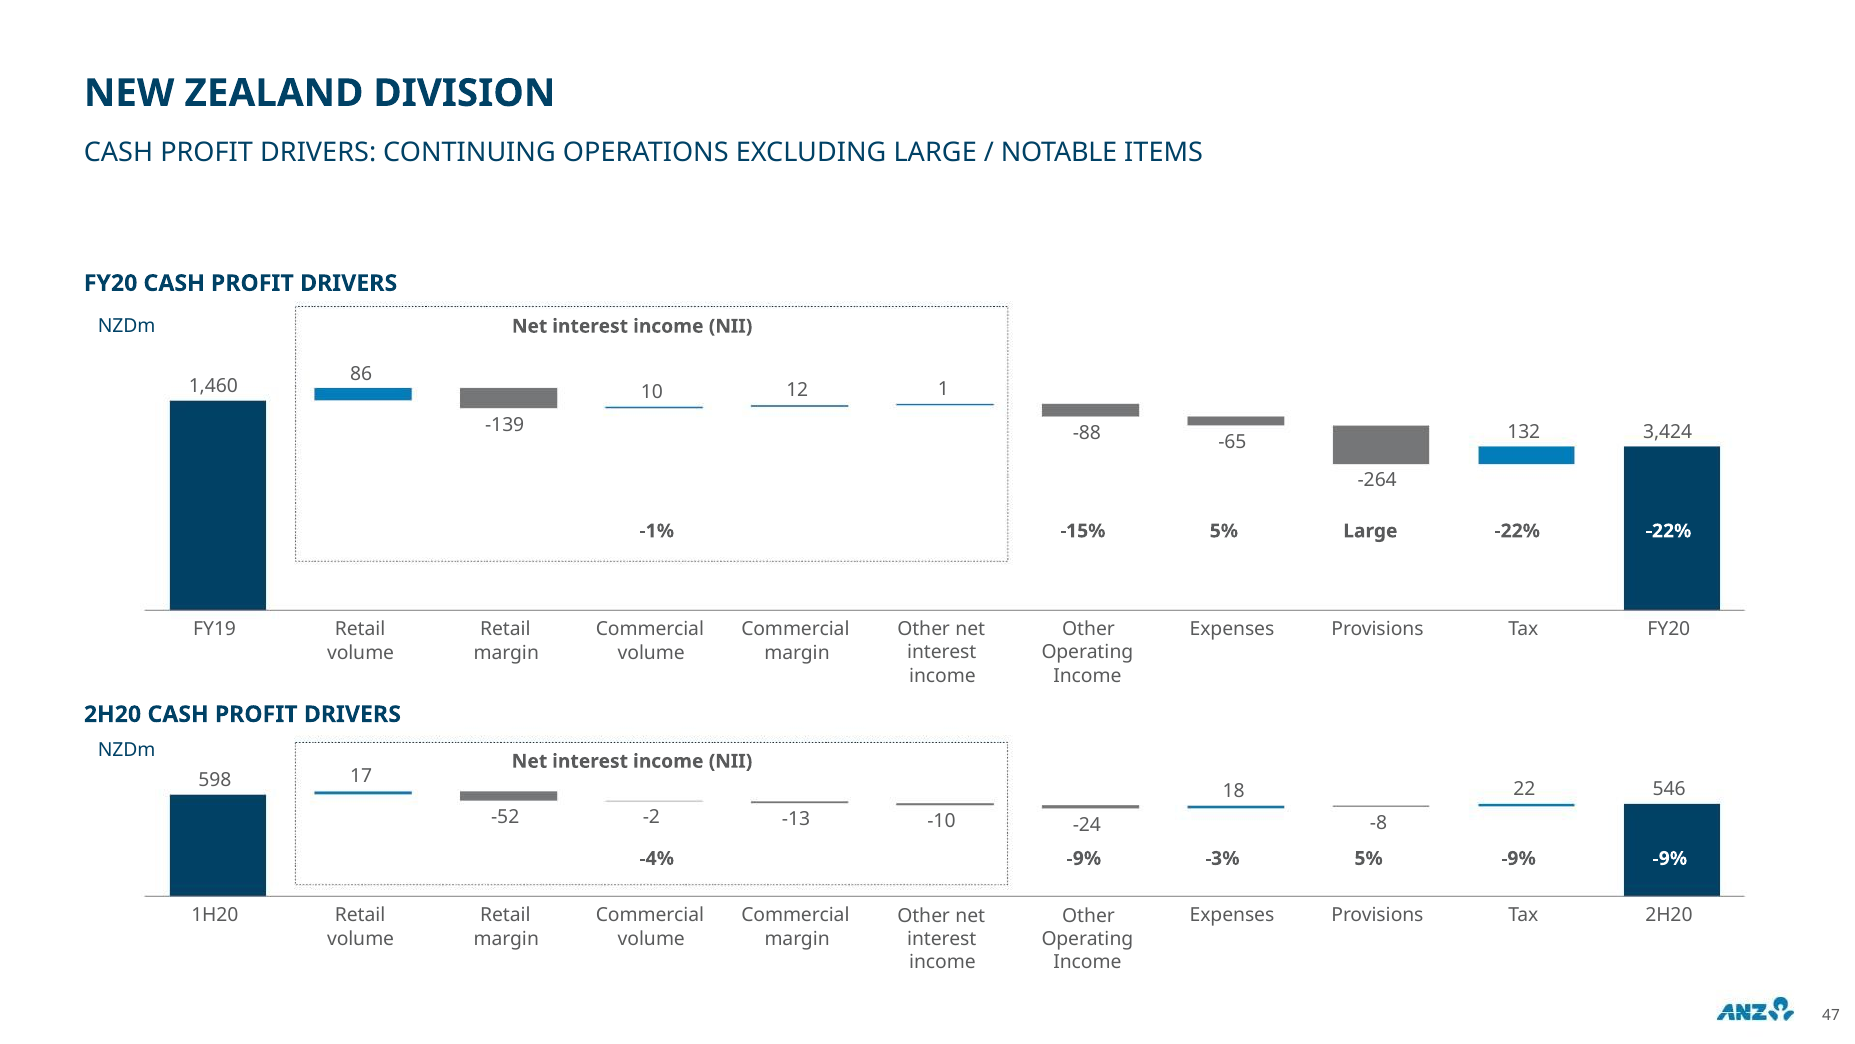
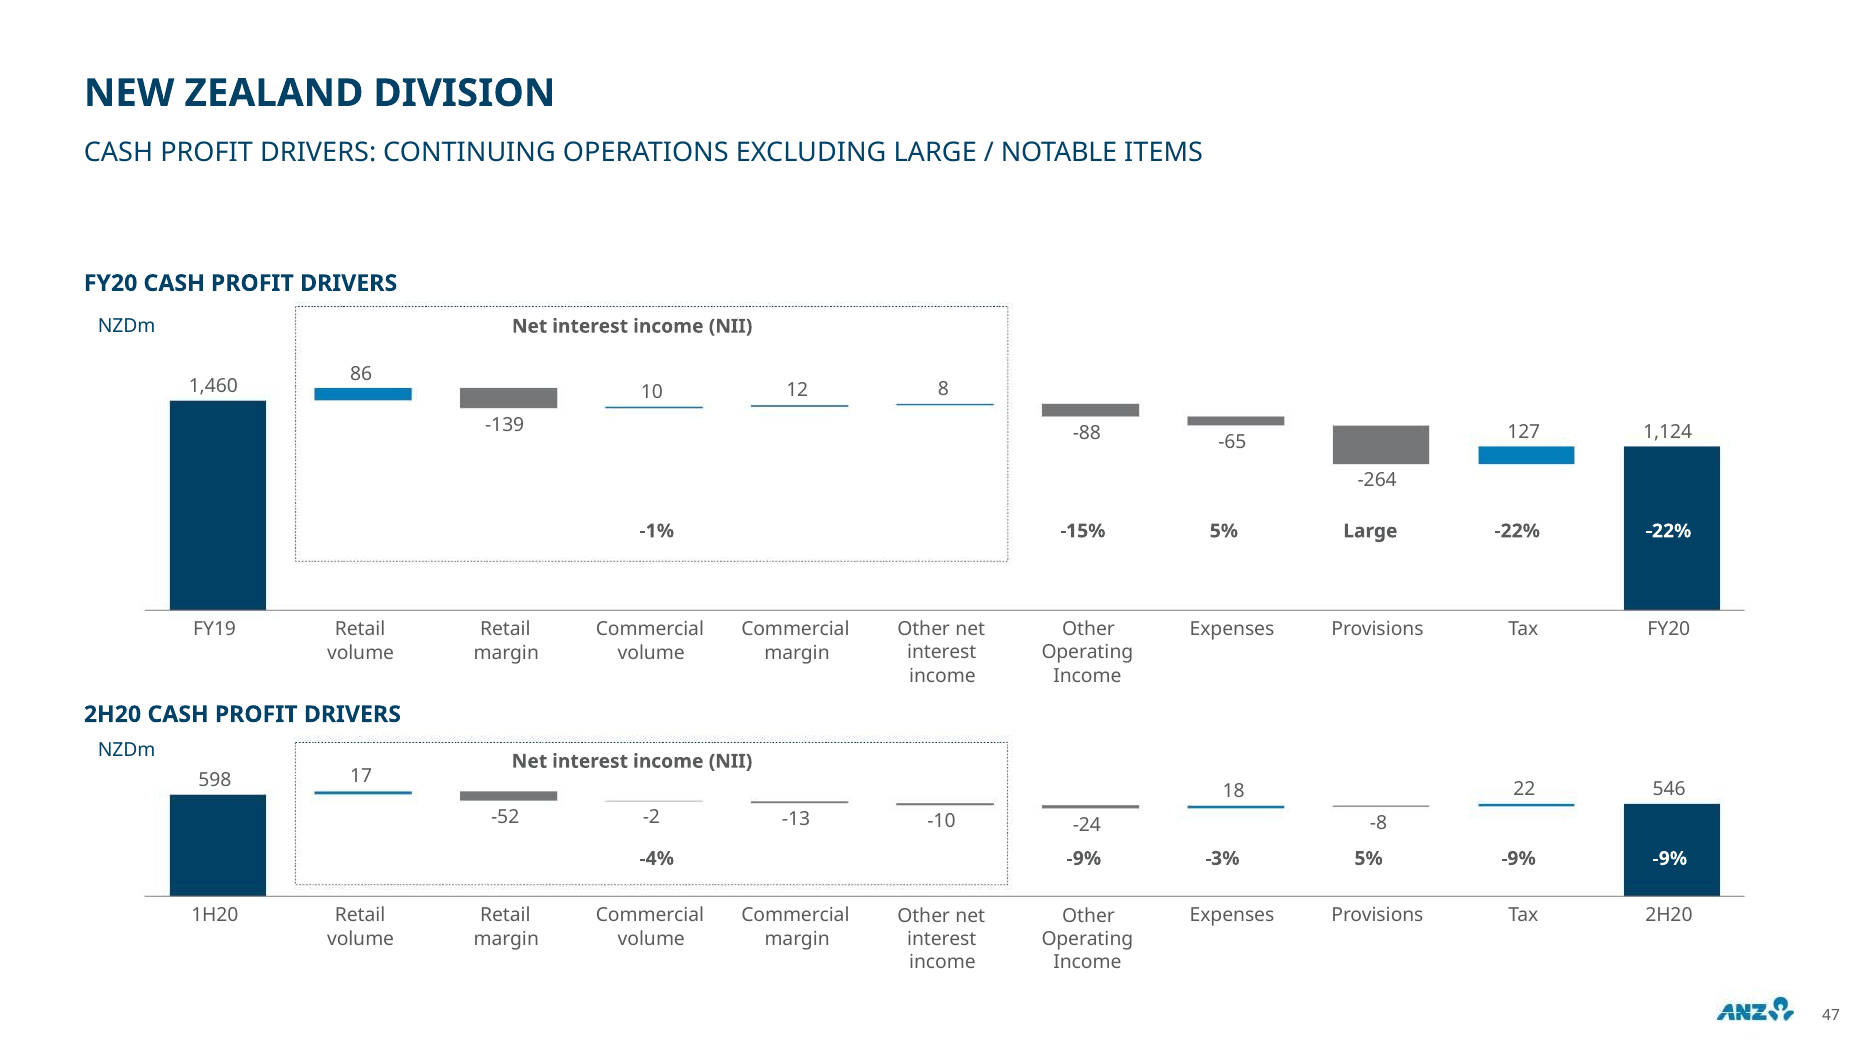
1: 1 -> 8
132: 132 -> 127
3,424: 3,424 -> 1,124
